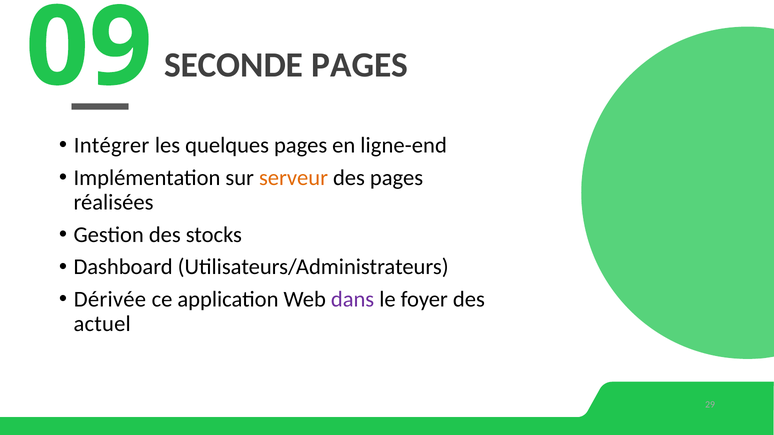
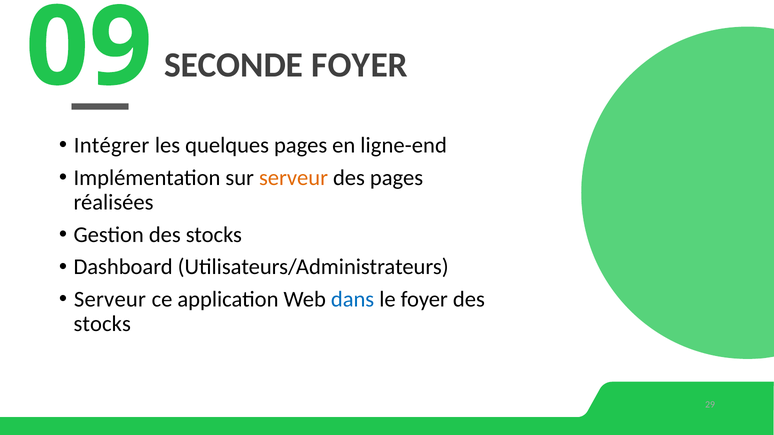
SECONDE PAGES: PAGES -> FOYER
Dérivée at (110, 300): Dérivée -> Serveur
dans colour: purple -> blue
actuel at (102, 324): actuel -> stocks
